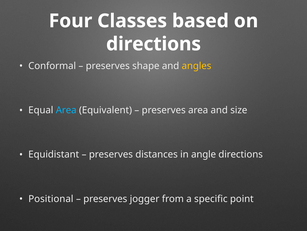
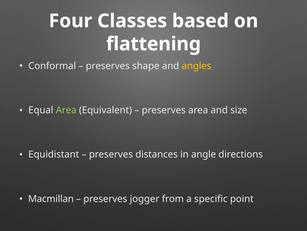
directions at (154, 44): directions -> flattening
Area at (66, 110) colour: light blue -> light green
Positional: Positional -> Macmillan
